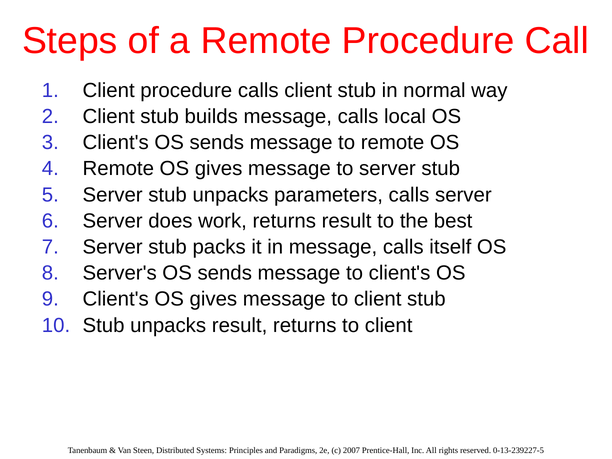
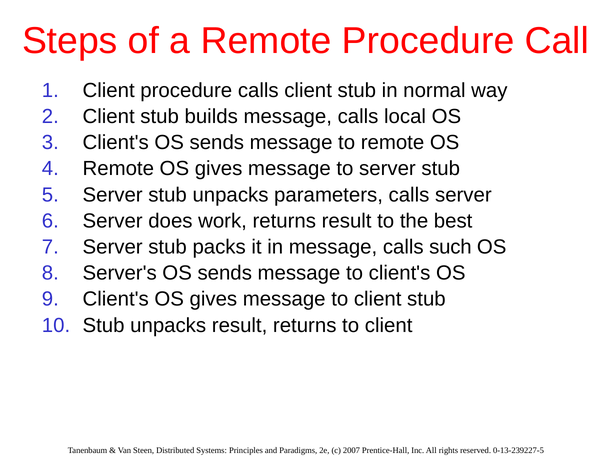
itself: itself -> such
